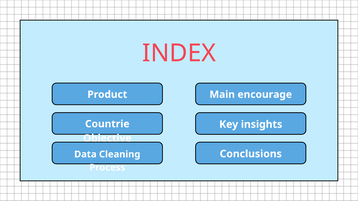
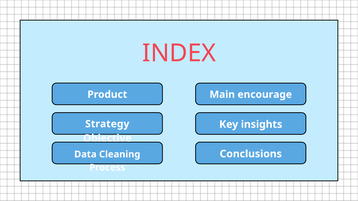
Countrie: Countrie -> Strategy
